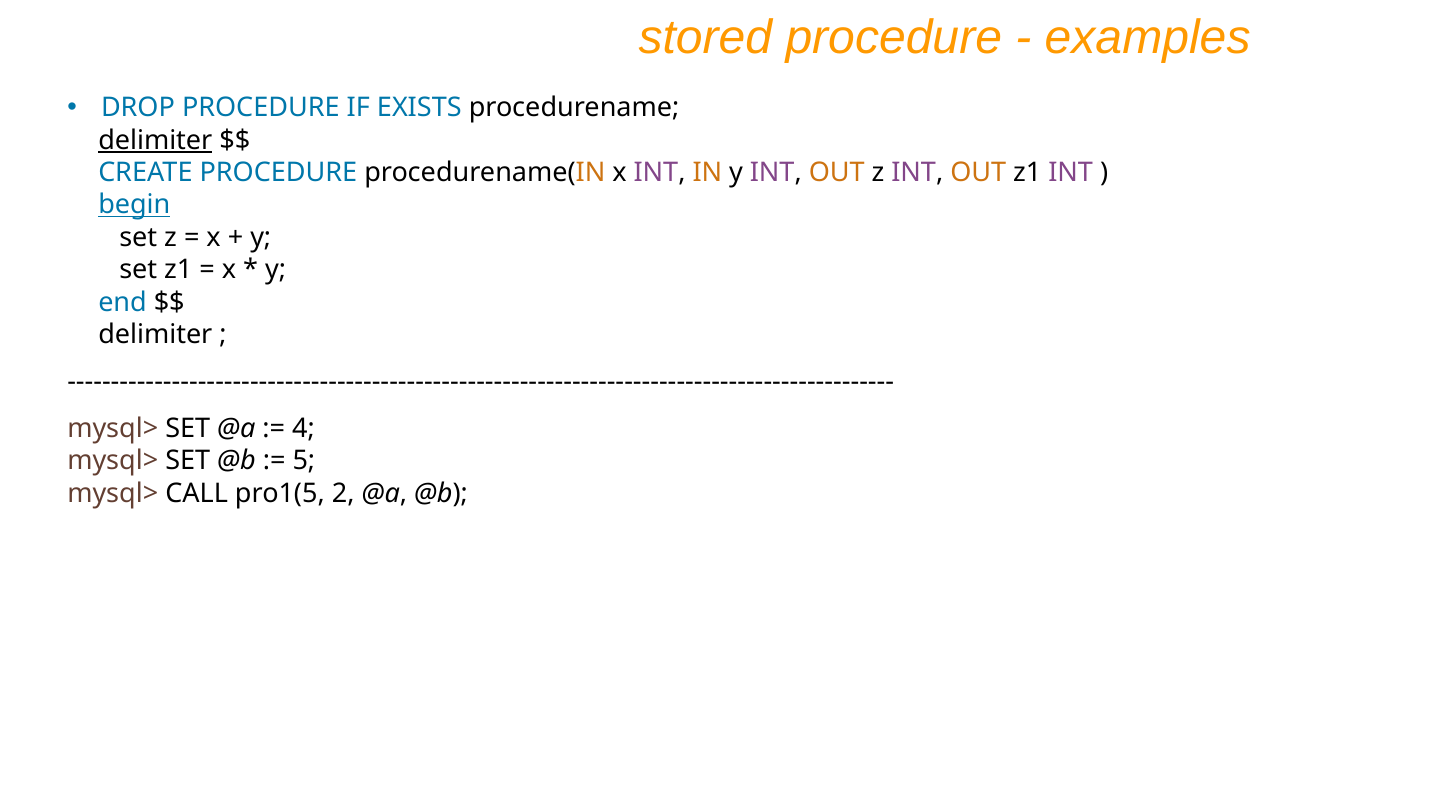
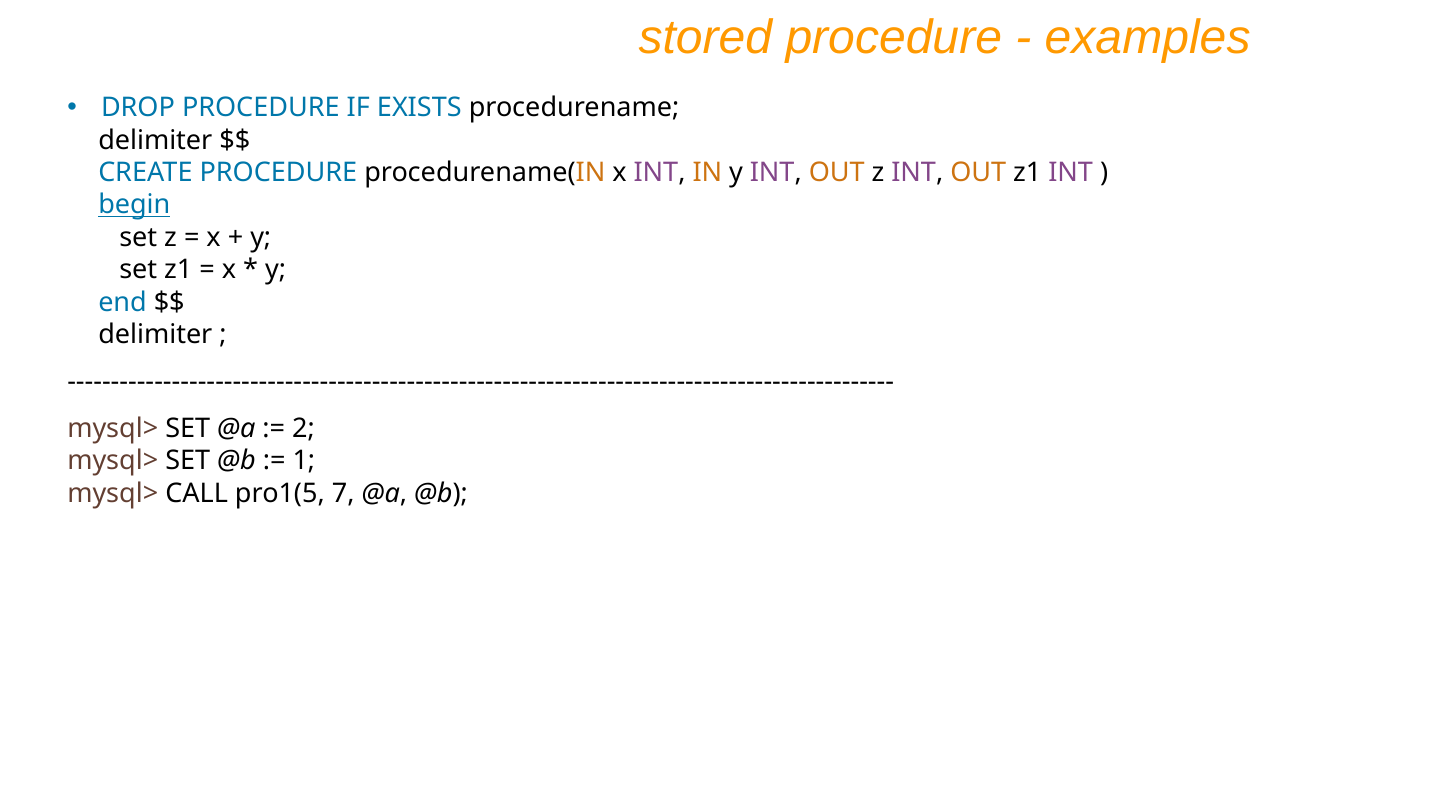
delimiter at (155, 140) underline: present -> none
4: 4 -> 2
5: 5 -> 1
2: 2 -> 7
